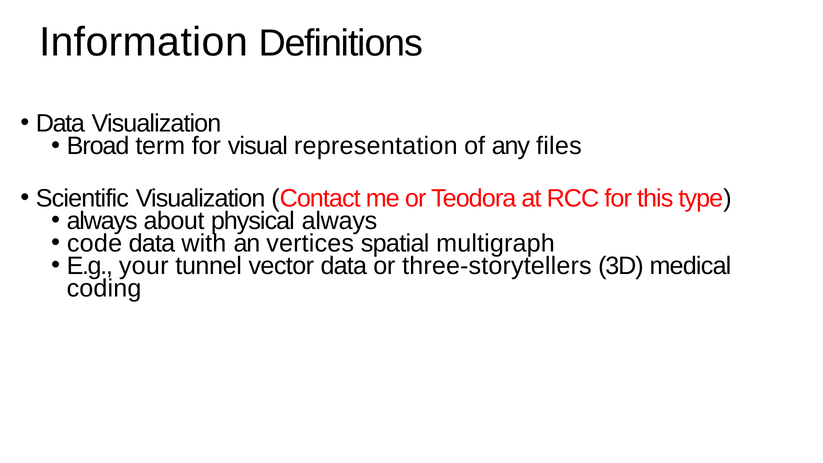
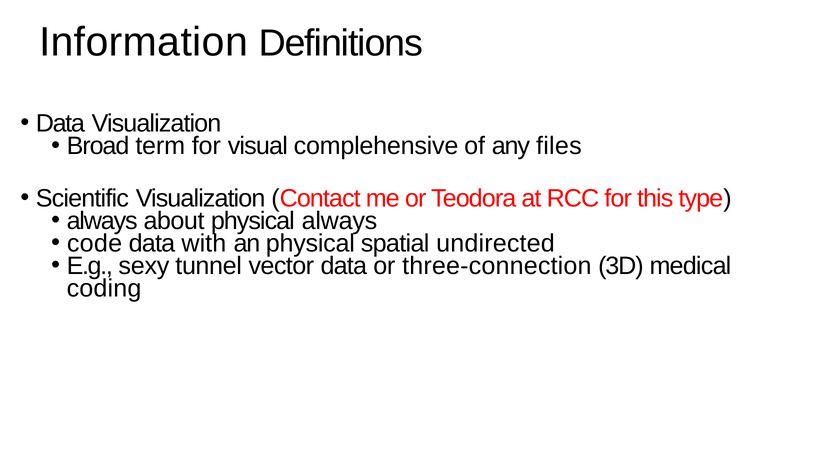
representation: representation -> complehensive
an vertices: vertices -> physical
multigraph: multigraph -> undirected
your: your -> sexy
three-storytellers: three-storytellers -> three-connection
